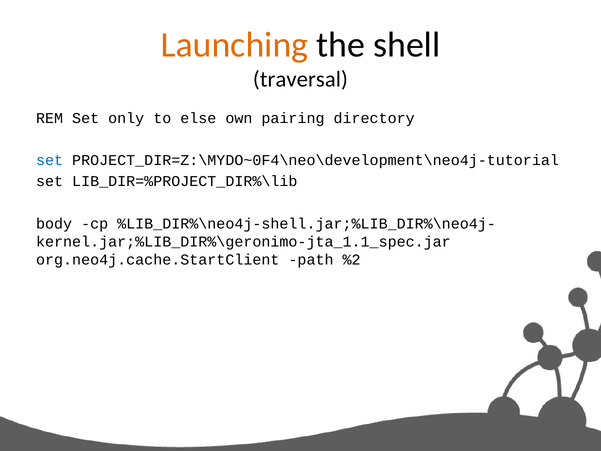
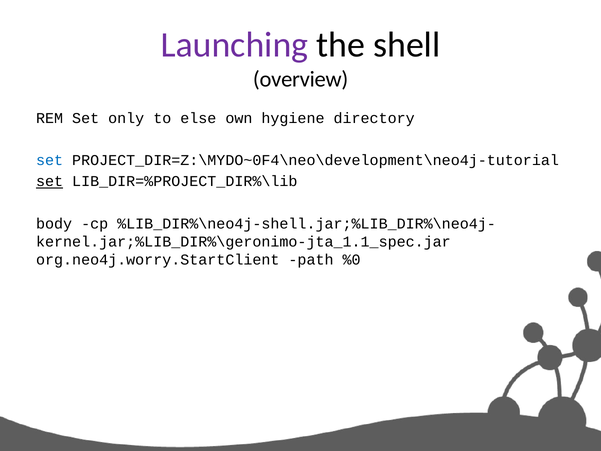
Launching colour: orange -> purple
traversal: traversal -> overview
pairing: pairing -> hygiene
set at (50, 181) underline: none -> present
org.neo4j.cache.StartClient: org.neo4j.cache.StartClient -> org.neo4j.worry.StartClient
%2: %2 -> %0
